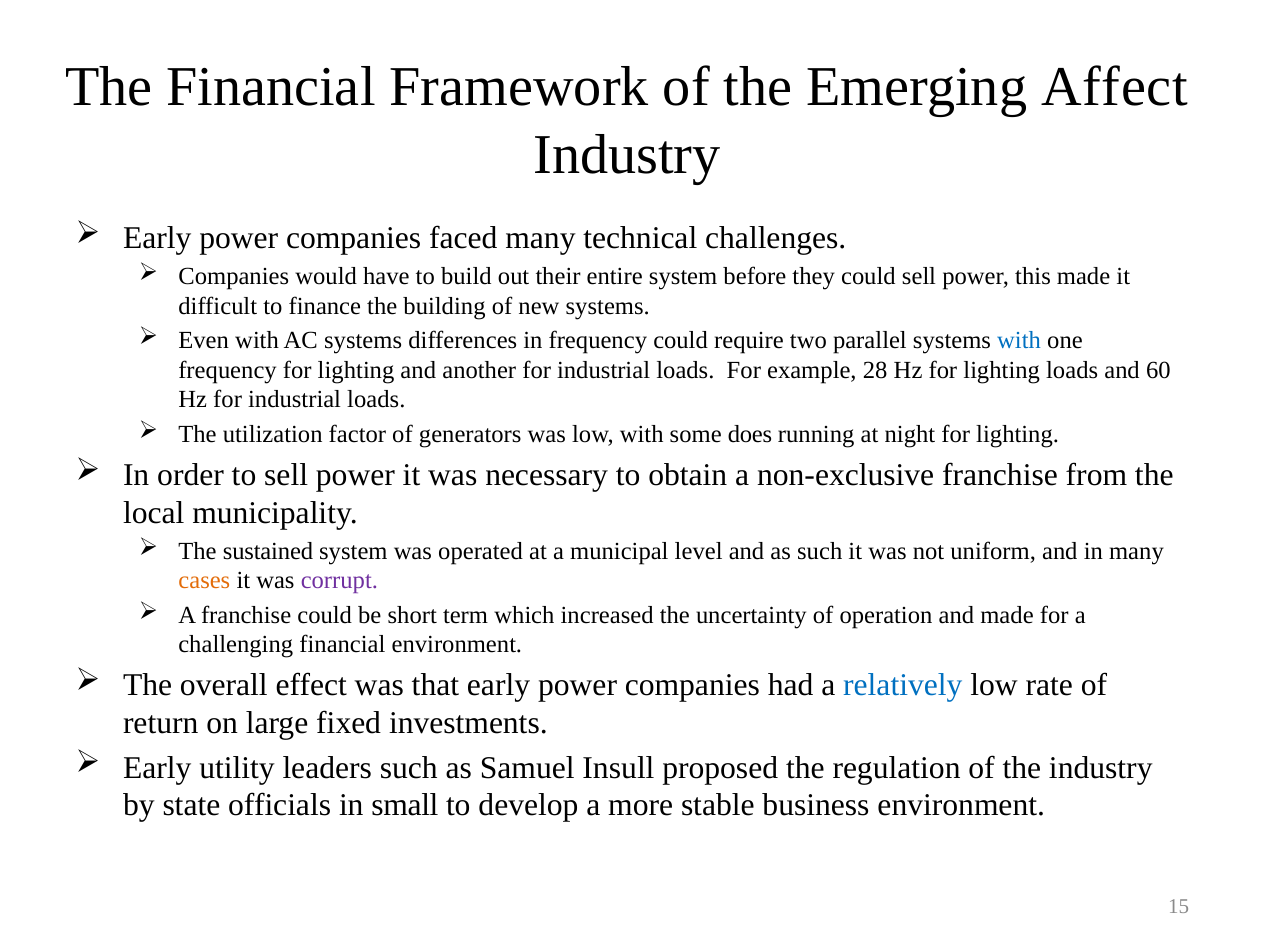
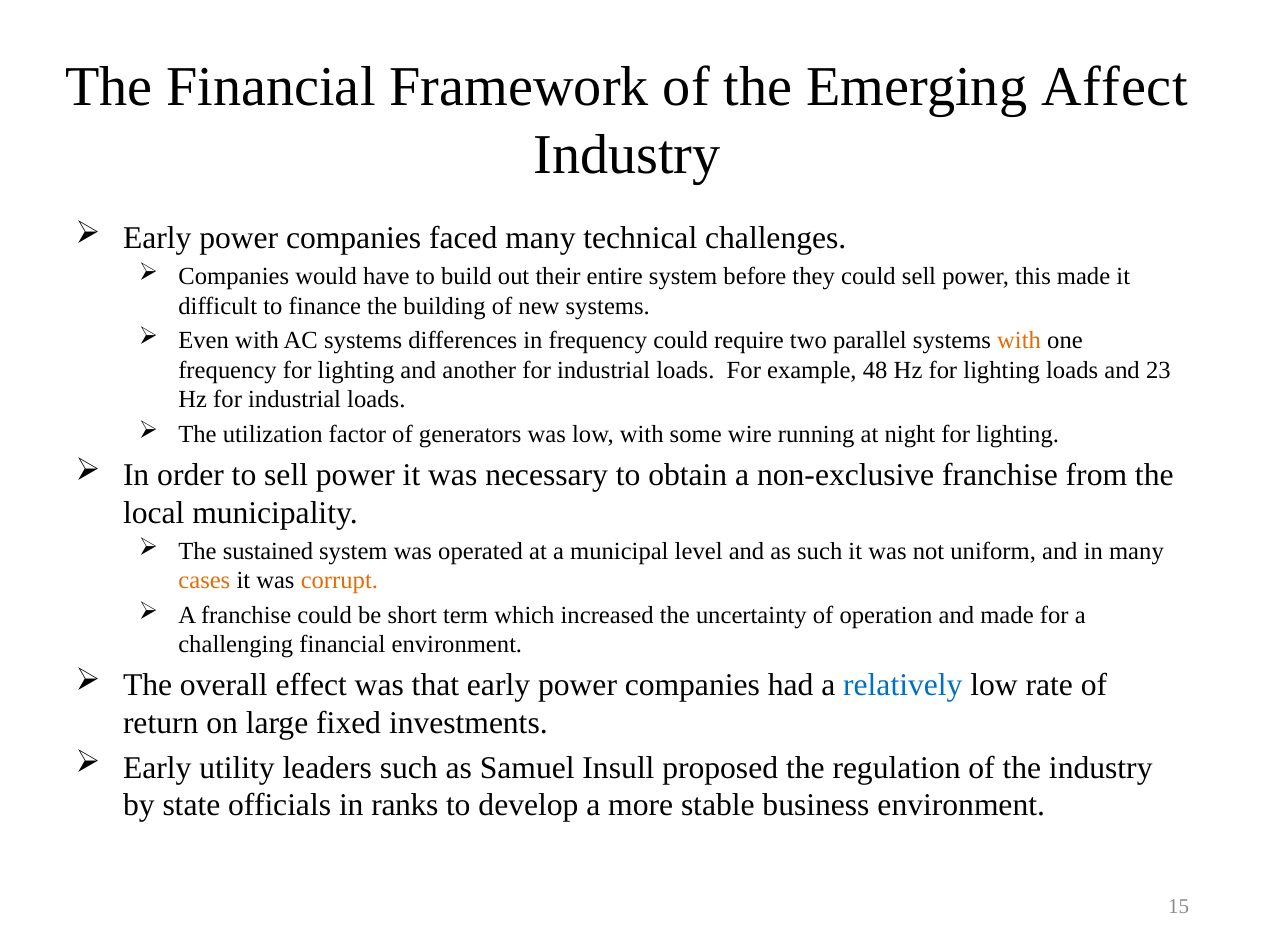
with at (1019, 341) colour: blue -> orange
28: 28 -> 48
60: 60 -> 23
does: does -> wire
corrupt colour: purple -> orange
small: small -> ranks
